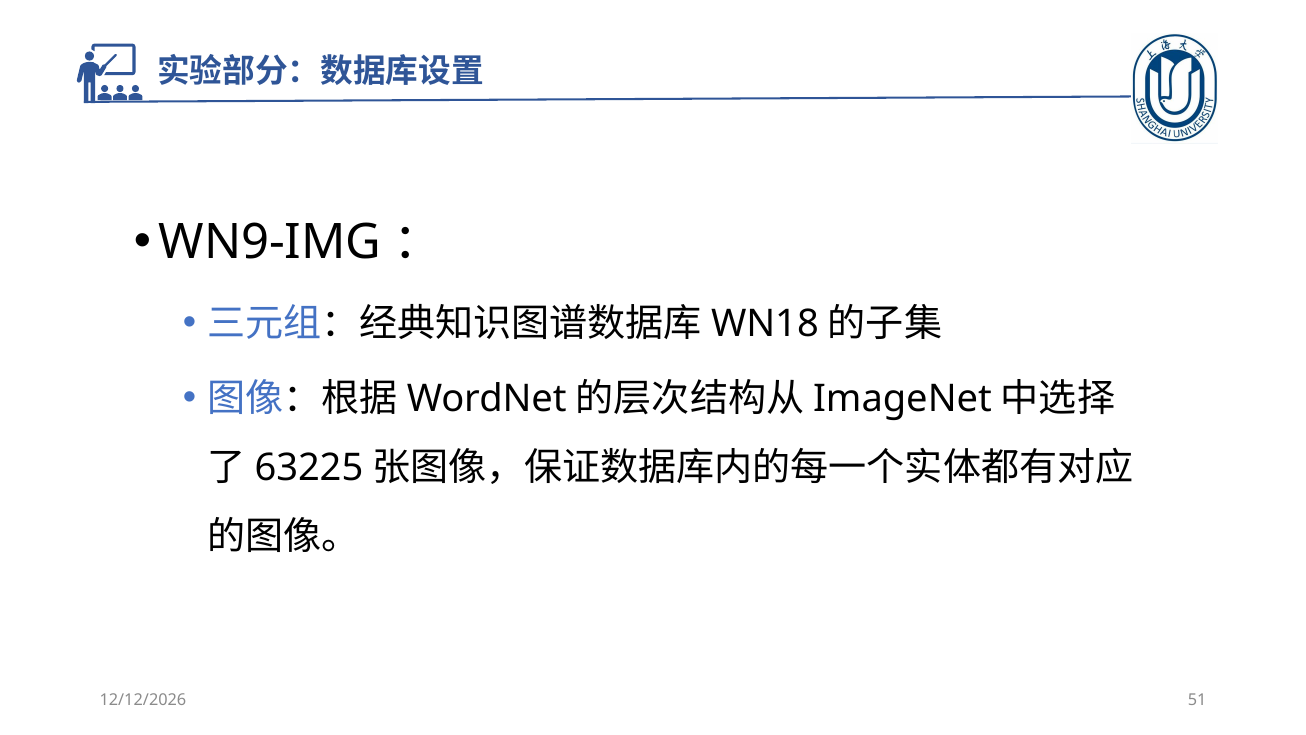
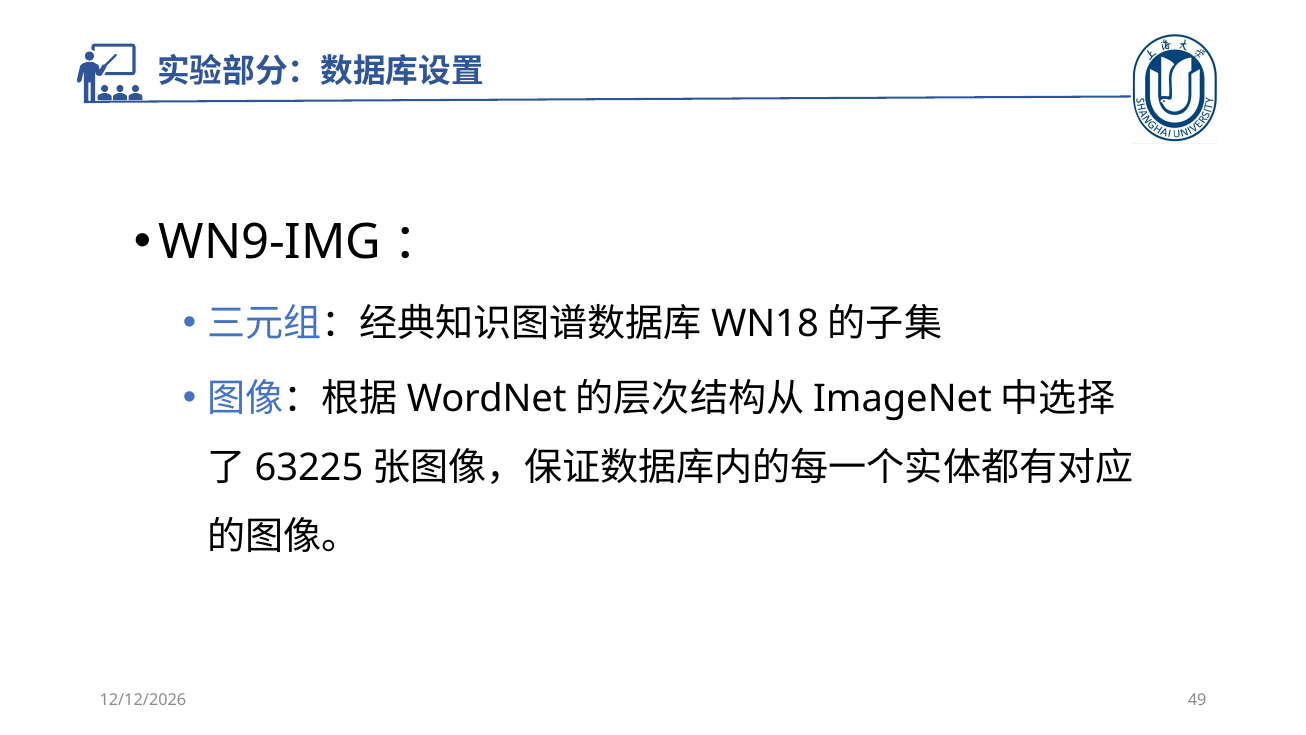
51: 51 -> 49
